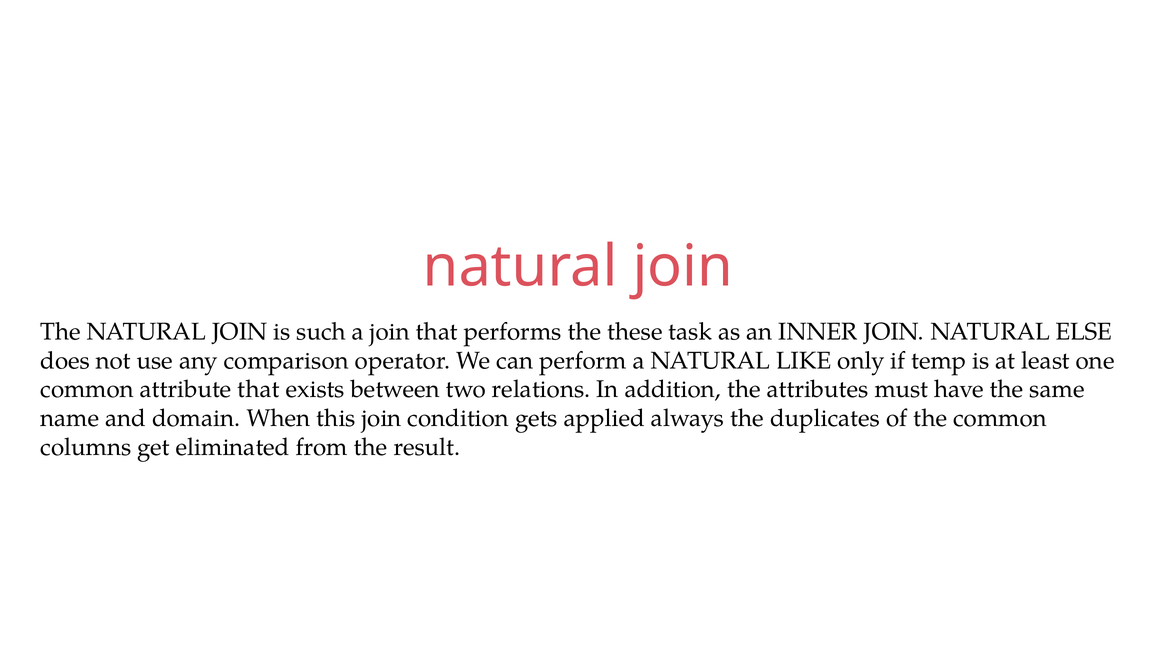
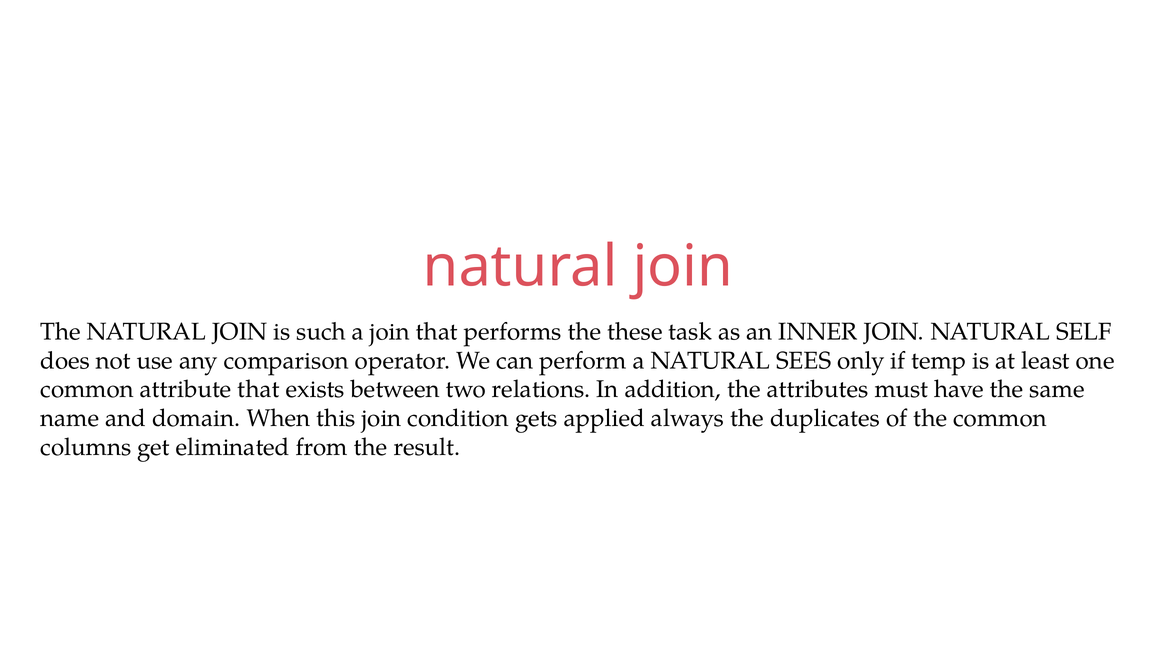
ELSE: ELSE -> SELF
LIKE: LIKE -> SEES
